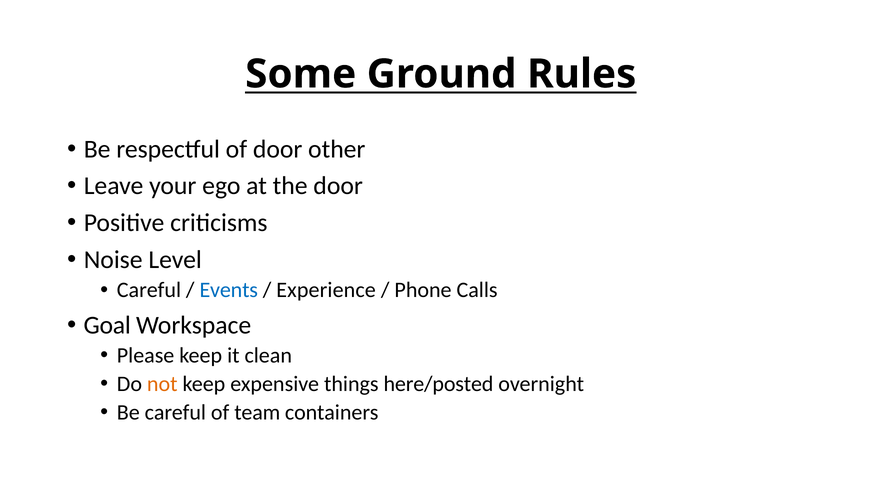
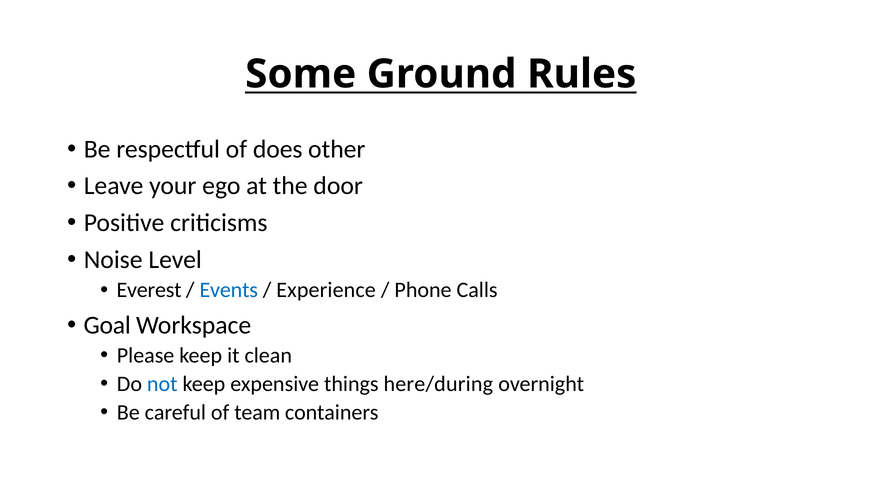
of door: door -> does
Careful at (149, 290): Careful -> Everest
not colour: orange -> blue
here/posted: here/posted -> here/during
